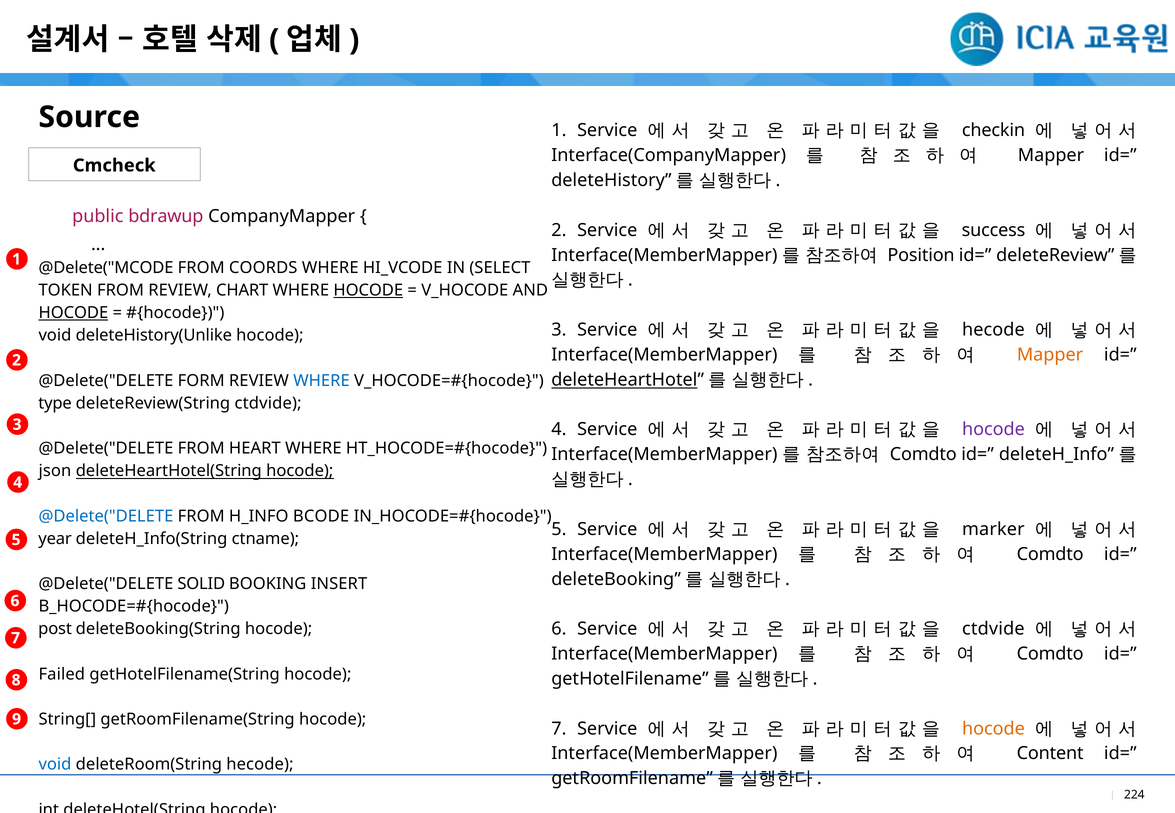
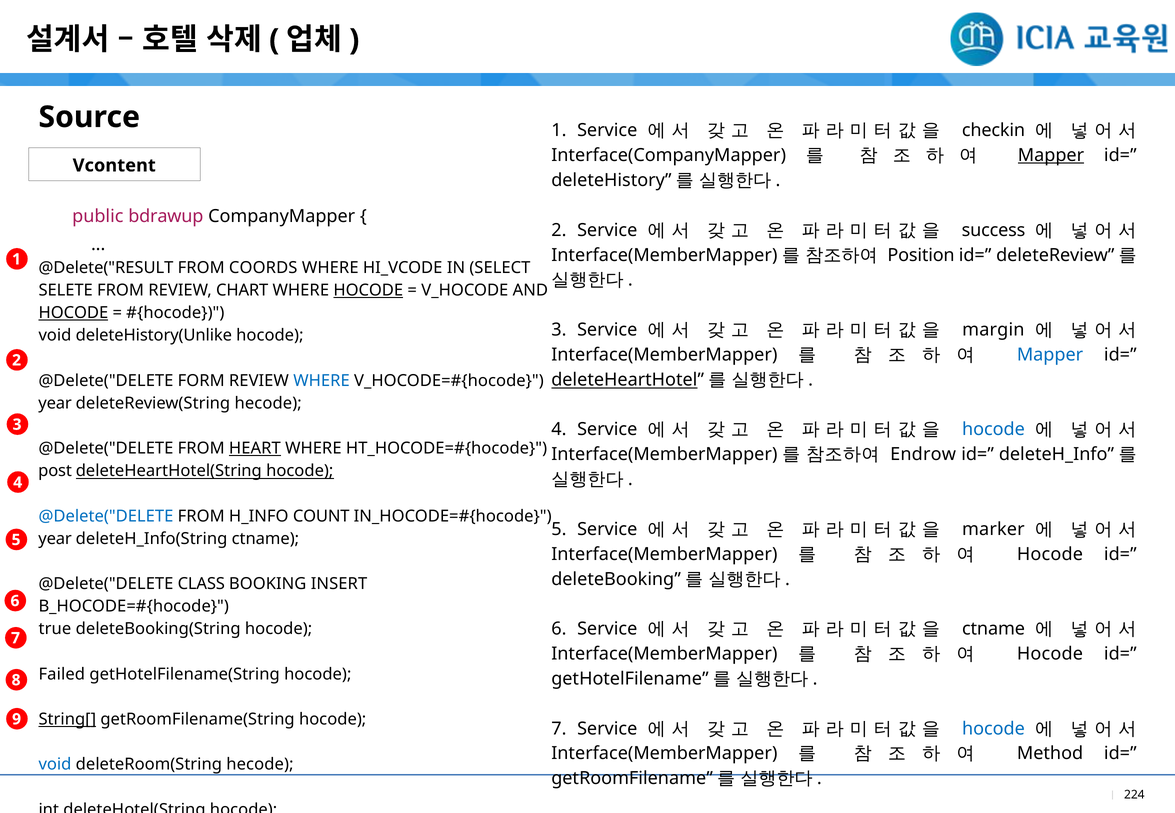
Mapper at (1051, 155) underline: none -> present
Cmcheck: Cmcheck -> Vcontent
@Delete("MCODE: @Delete("MCODE -> @Delete("RESULT
TOKEN: TOKEN -> SELETE
hecode at (993, 330): hecode -> margin
Mapper at (1050, 355) colour: orange -> blue
type at (55, 403): type -> year
deleteReview(String ctdvide: ctdvide -> hecode
hocode at (993, 430) colour: purple -> blue
HEART underline: none -> present
Comdto at (923, 455): Comdto -> Endrow
json: json -> post
BCODE: BCODE -> COUNT
Comdto at (1050, 554): Comdto -> Hocode
SOLID: SOLID -> CLASS
ctdvide at (993, 629): ctdvide -> ctname
post: post -> true
Comdto at (1050, 654): Comdto -> Hocode
String[ underline: none -> present
hocode at (993, 729) colour: orange -> blue
Content: Content -> Method
